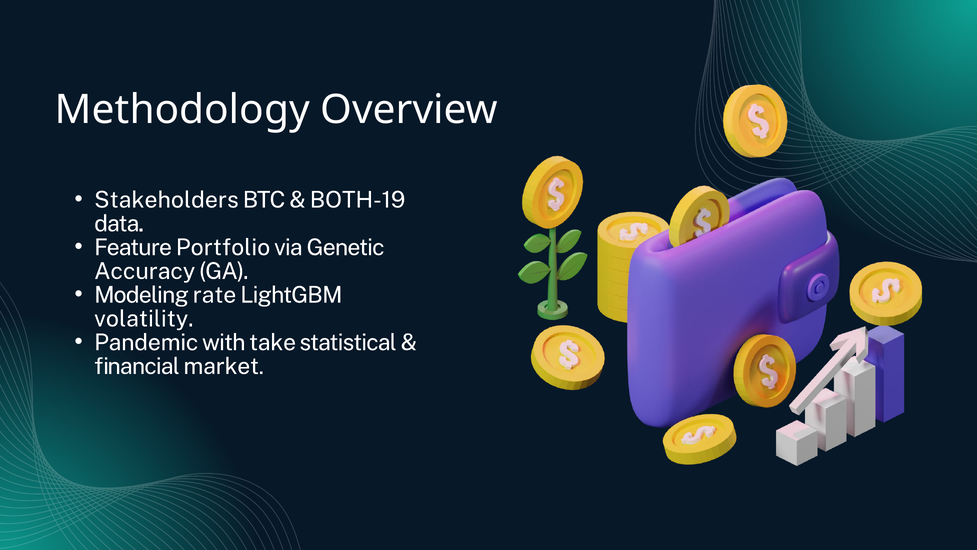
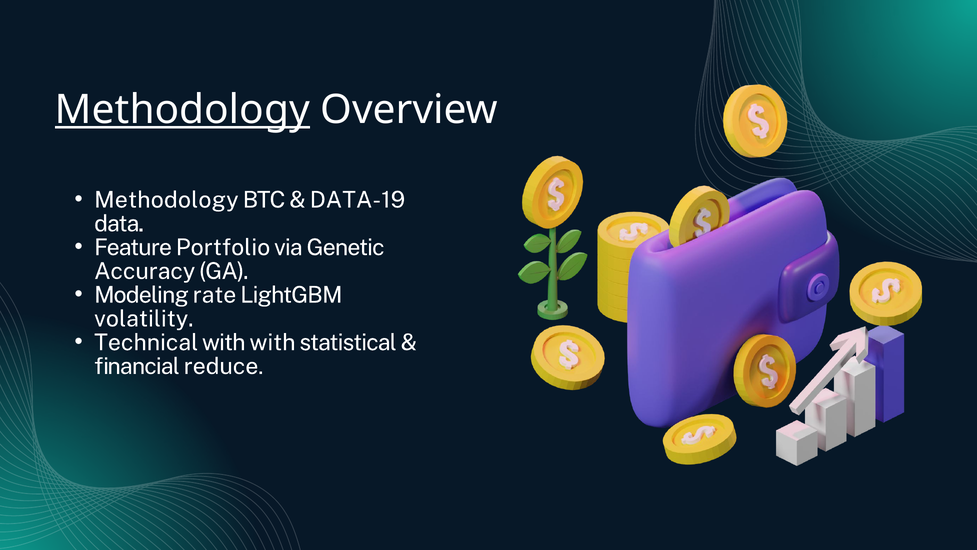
Methodology at (182, 109) underline: none -> present
Stakeholders at (166, 200): Stakeholders -> Methodology
BOTH-19: BOTH-19 -> DATA-19
Pandemic: Pandemic -> Technical
with take: take -> with
market: market -> reduce
